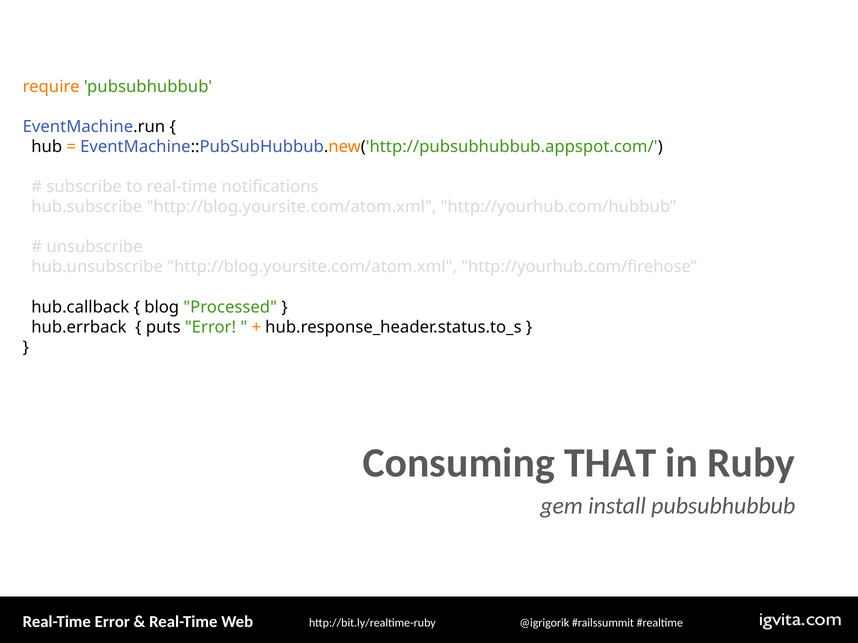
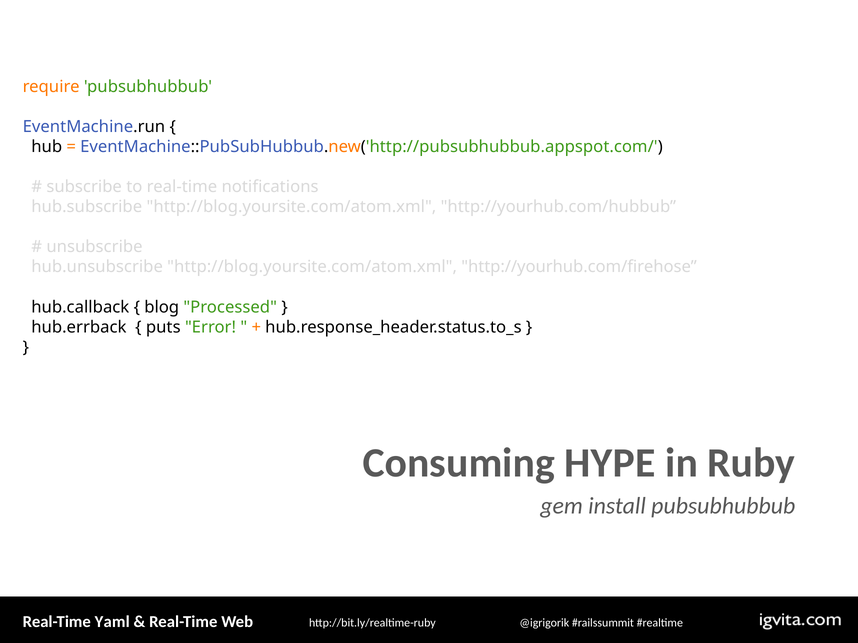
THAT: THAT -> HYPE
Error at (112, 622): Error -> Yaml
